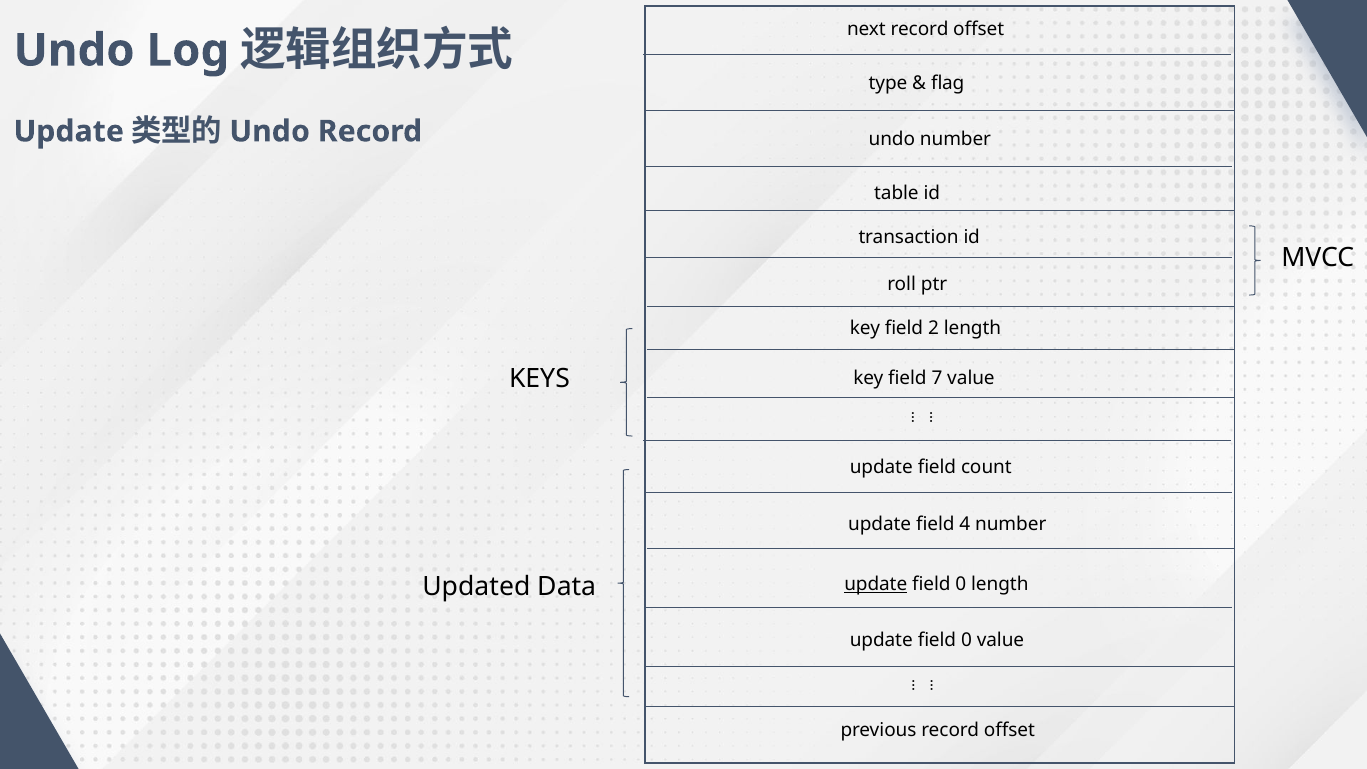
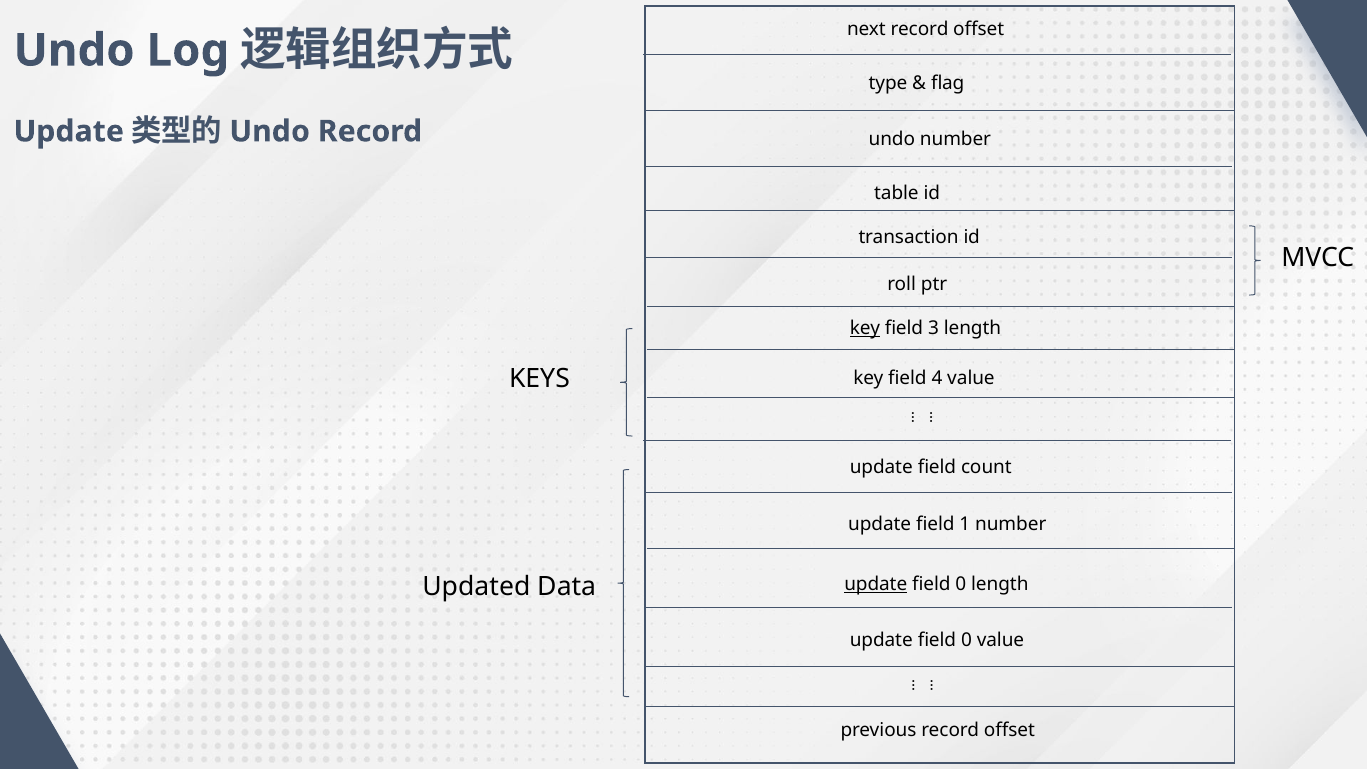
key at (865, 328) underline: none -> present
2: 2 -> 3
7: 7 -> 4
4: 4 -> 1
